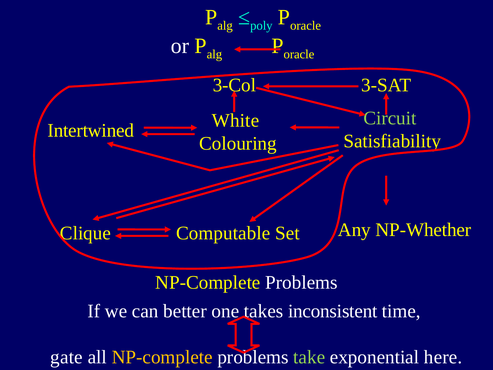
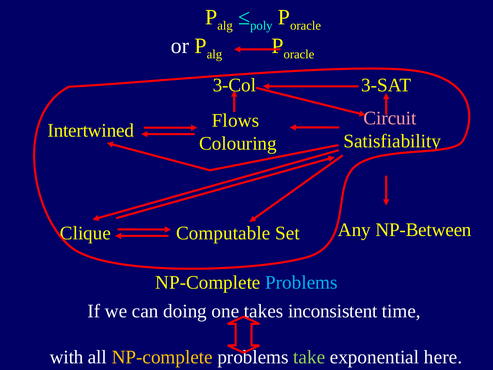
Circuit colour: light green -> pink
White: White -> Flows
NP-Whether: NP-Whether -> NP-Between
Problems at (301, 282) colour: white -> light blue
better: better -> doing
gate: gate -> with
